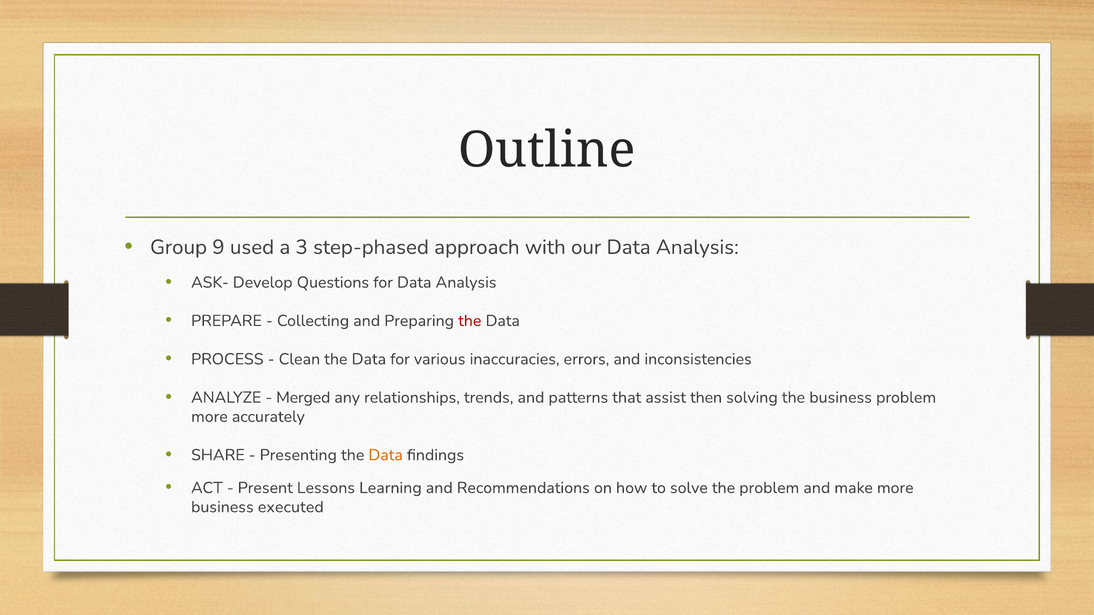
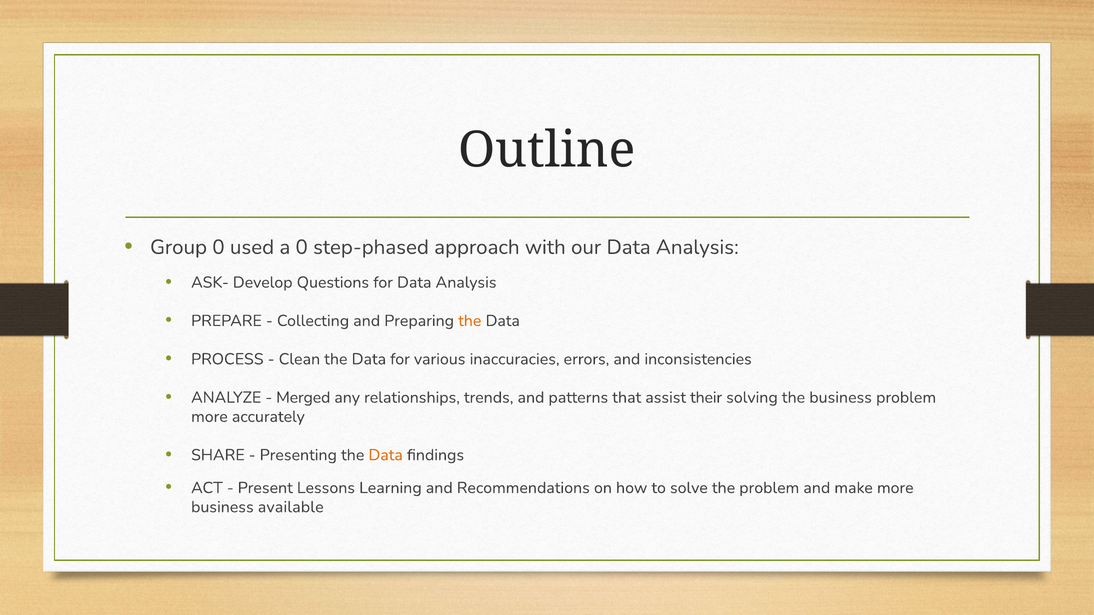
Group 9: 9 -> 0
a 3: 3 -> 0
the at (470, 321) colour: red -> orange
then: then -> their
executed: executed -> available
